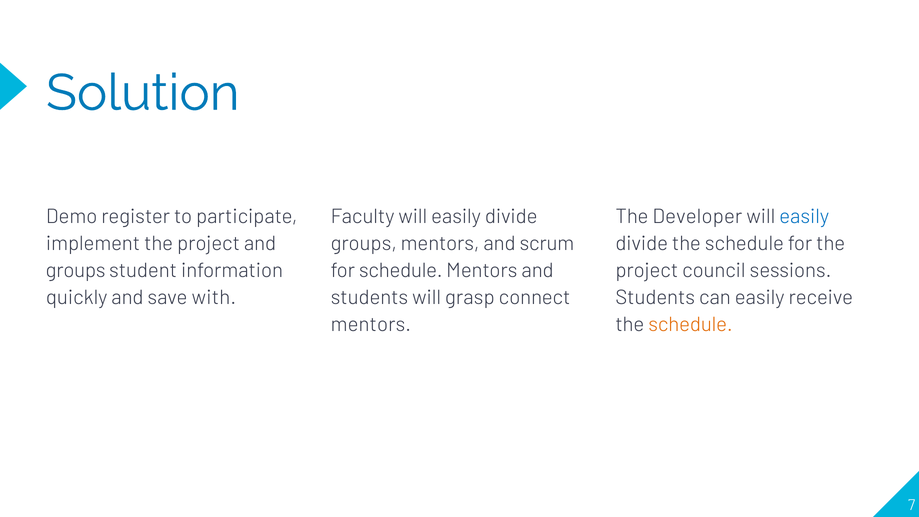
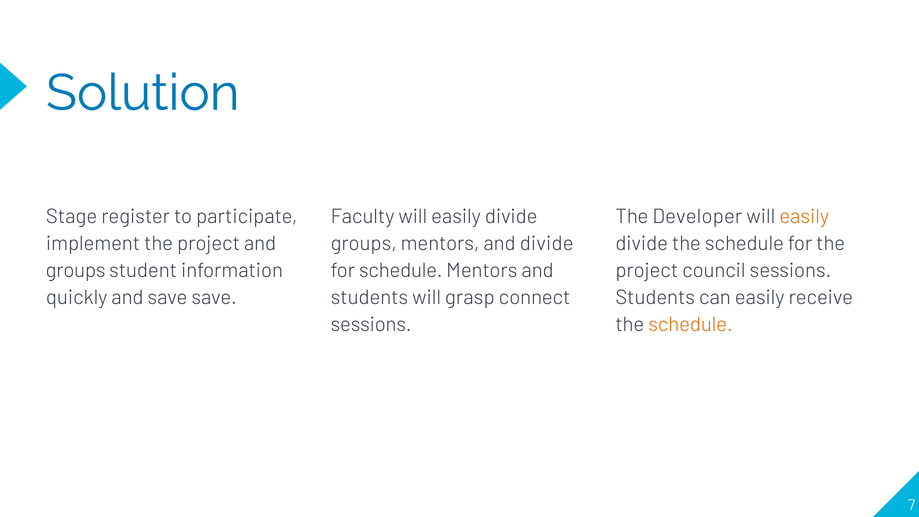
Demo: Demo -> Stage
easily at (804, 217) colour: blue -> orange
and scrum: scrum -> divide
save with: with -> save
mentors at (371, 324): mentors -> sessions
